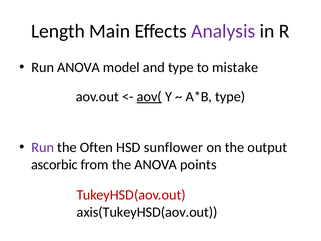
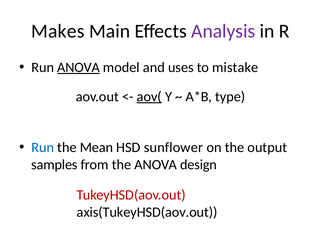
Length: Length -> Makes
ANOVA at (79, 67) underline: none -> present
and type: type -> uses
Run at (43, 147) colour: purple -> blue
Often: Often -> Mean
ascorbic: ascorbic -> samples
points: points -> design
